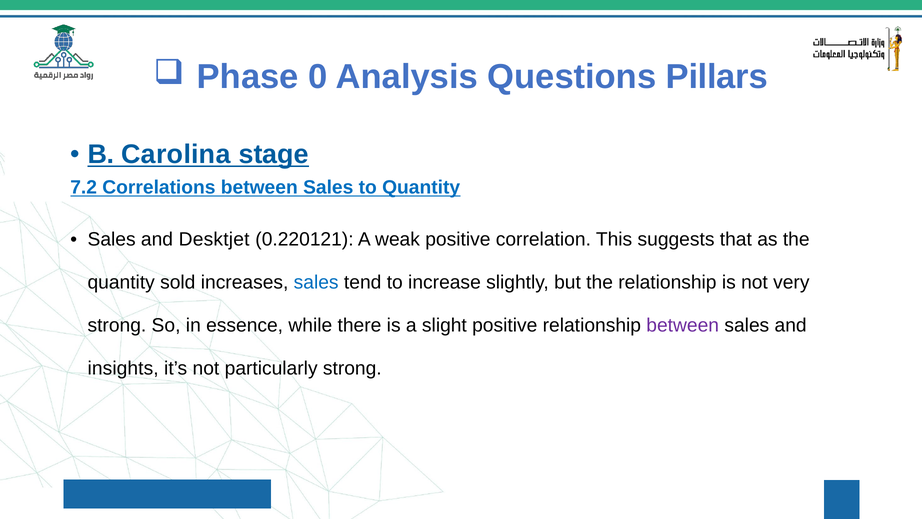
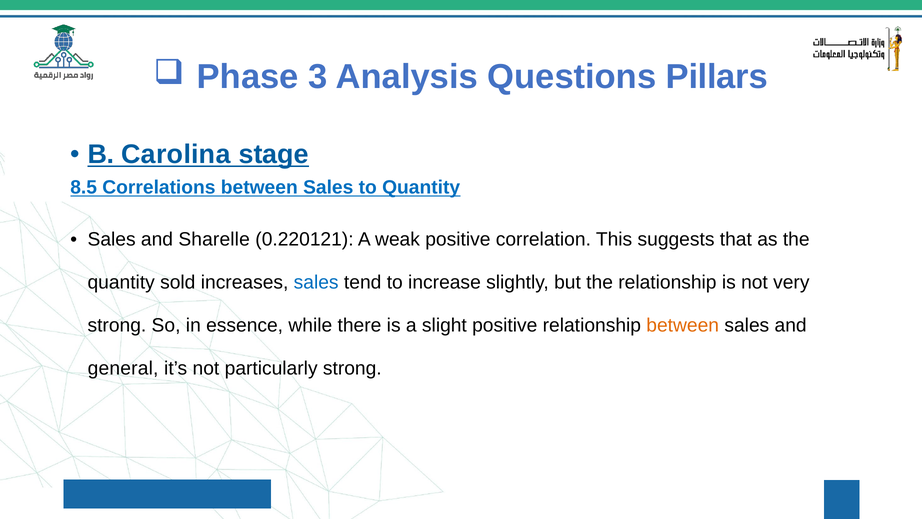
0: 0 -> 3
7.2: 7.2 -> 8.5
Desktjet: Desktjet -> Sharelle
between at (683, 325) colour: purple -> orange
insights: insights -> general
